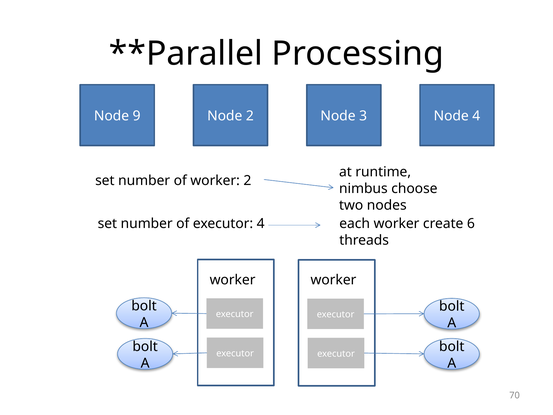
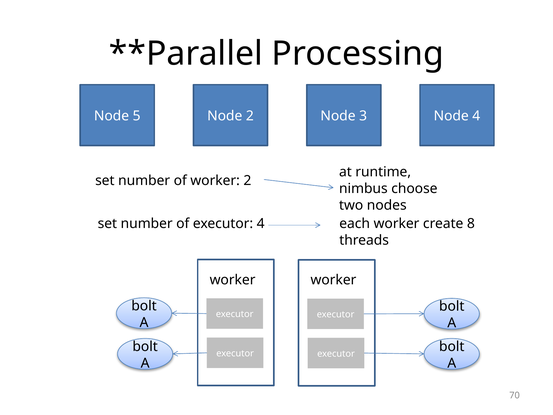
9: 9 -> 5
6: 6 -> 8
